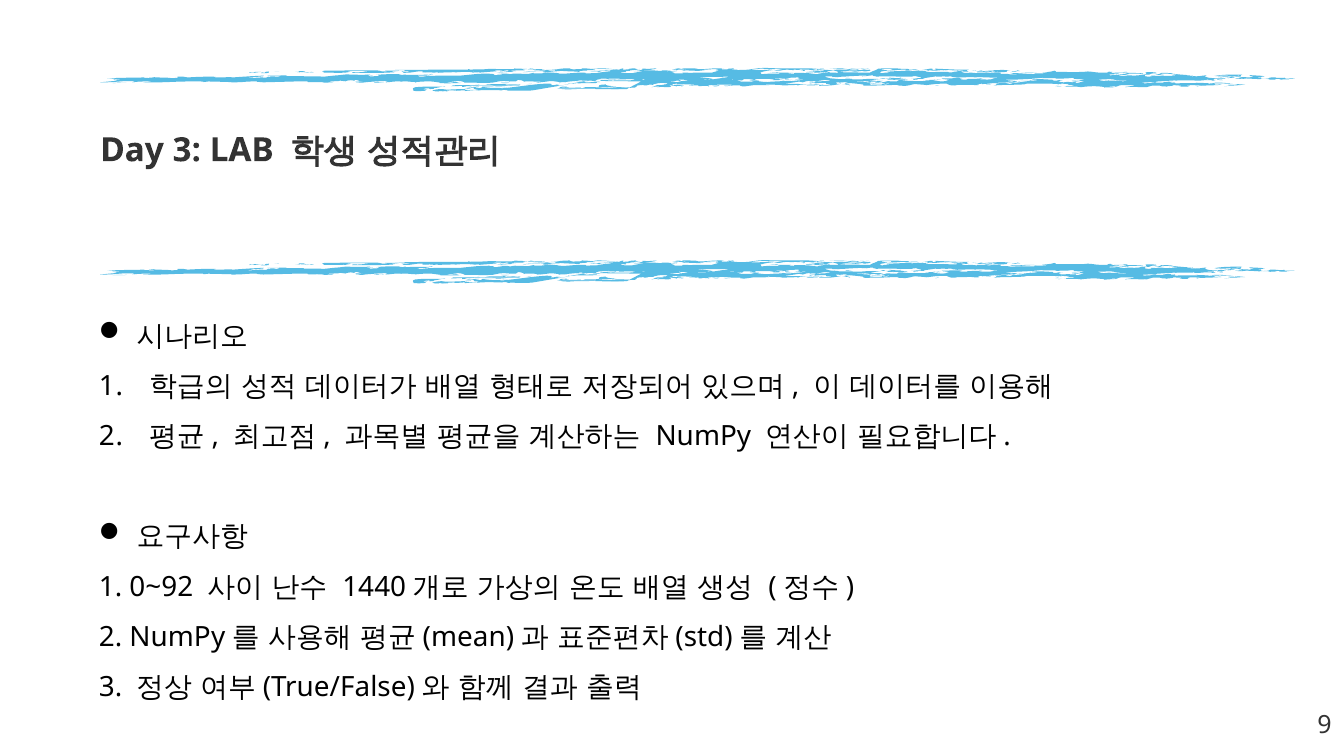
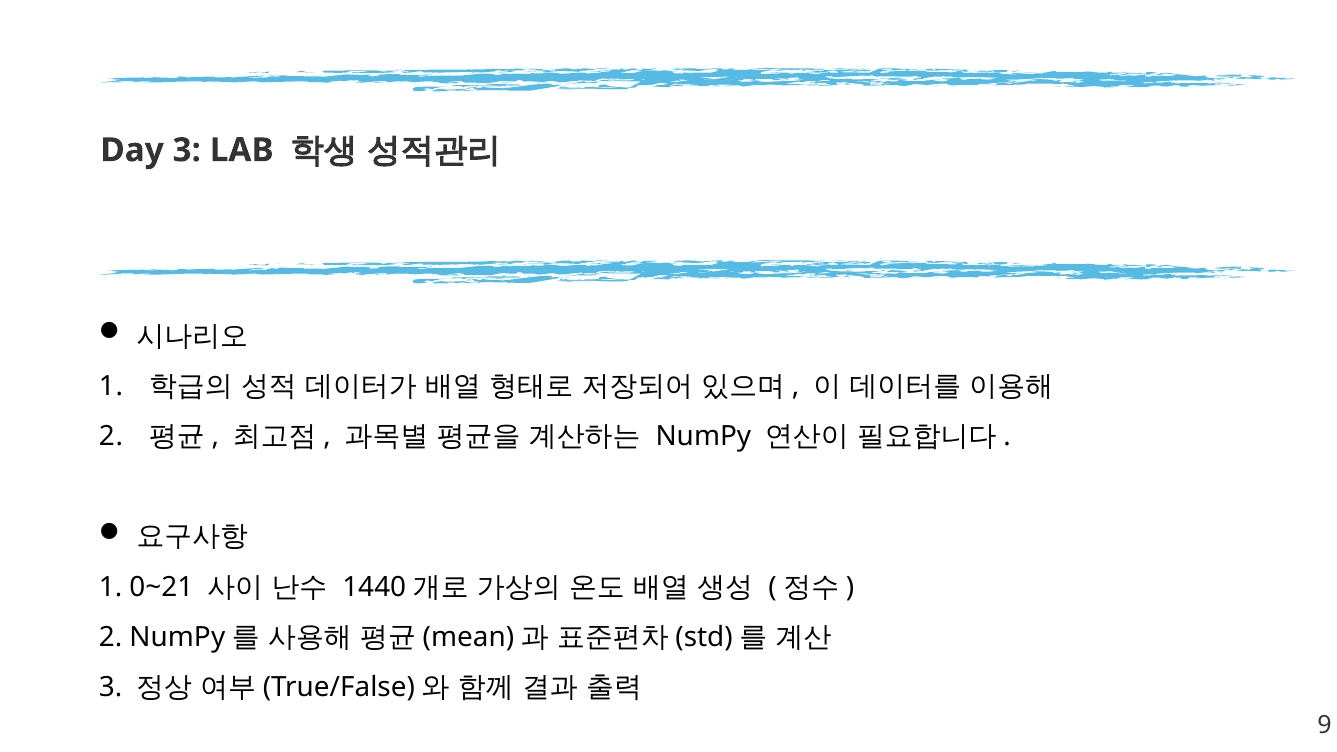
0~92: 0~92 -> 0~21
